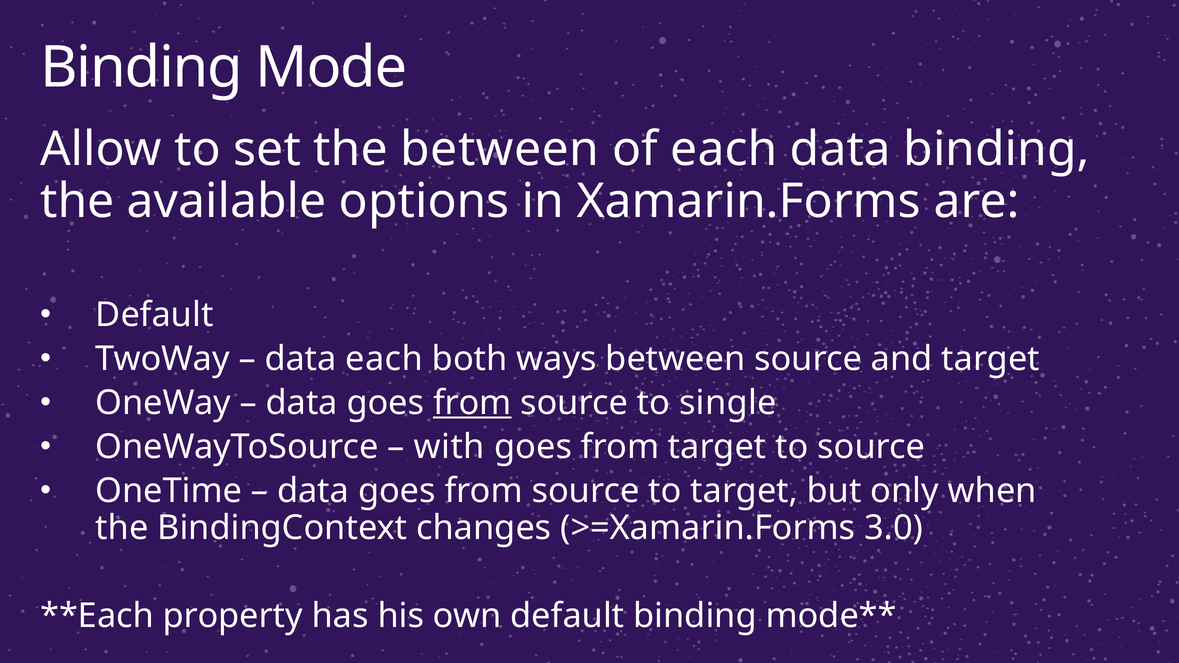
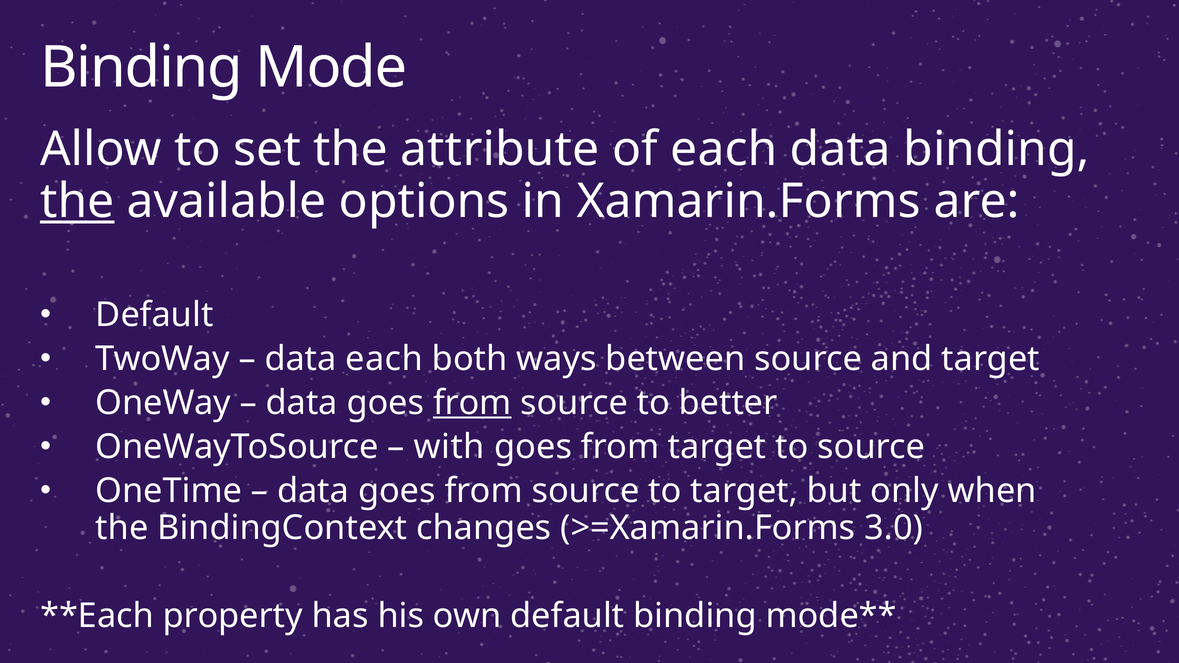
the between: between -> attribute
the at (77, 202) underline: none -> present
single: single -> better
